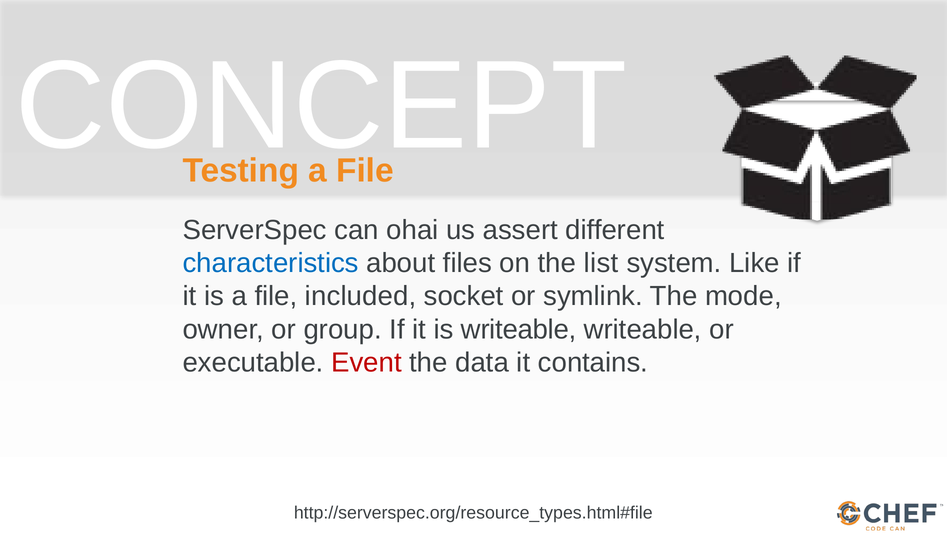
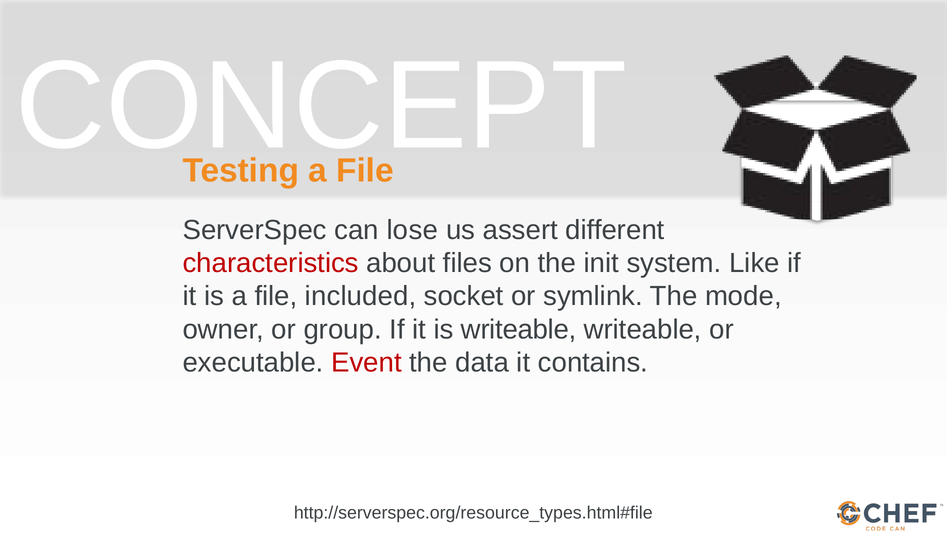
ohai: ohai -> lose
characteristics colour: blue -> red
list: list -> init
